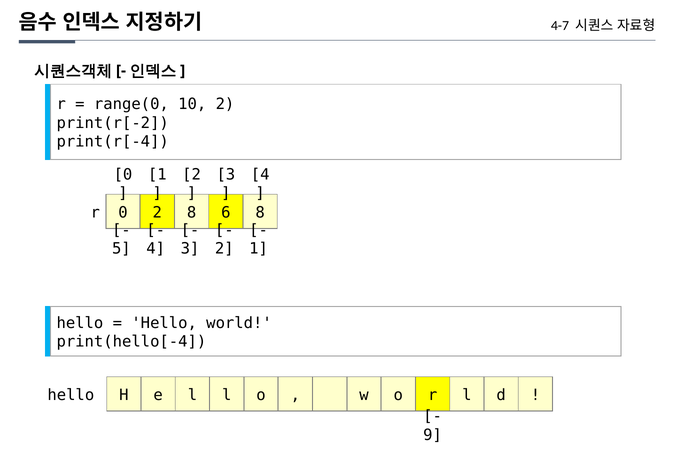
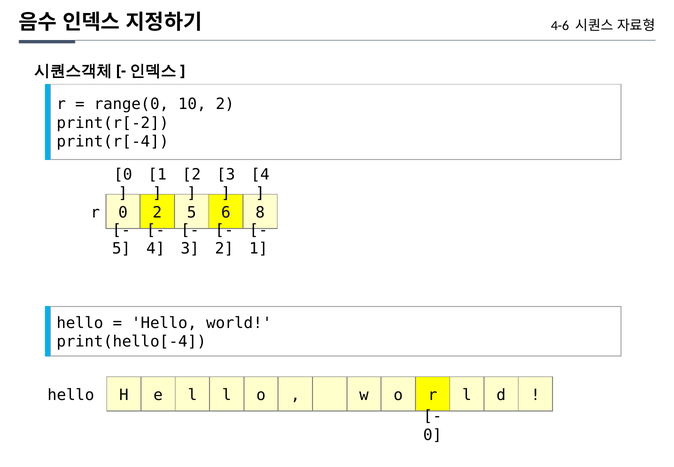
4-7: 4-7 -> 4-6
2 8: 8 -> 5
9 at (433, 435): 9 -> 0
